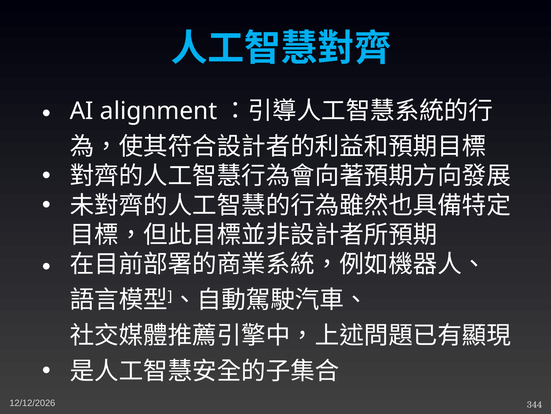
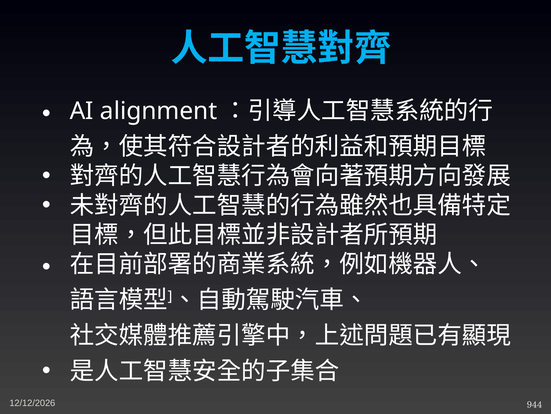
344: 344 -> 944
